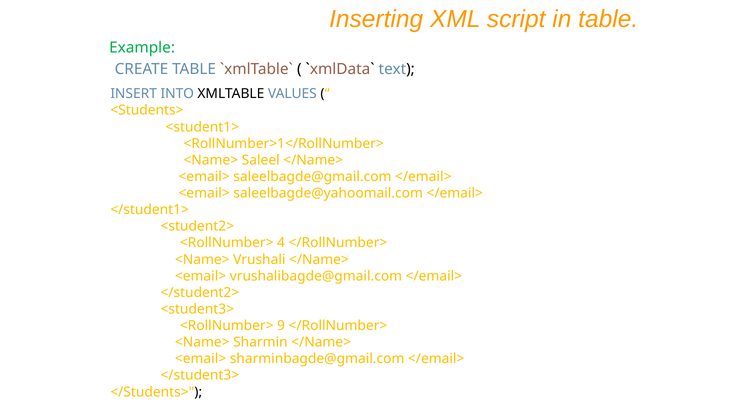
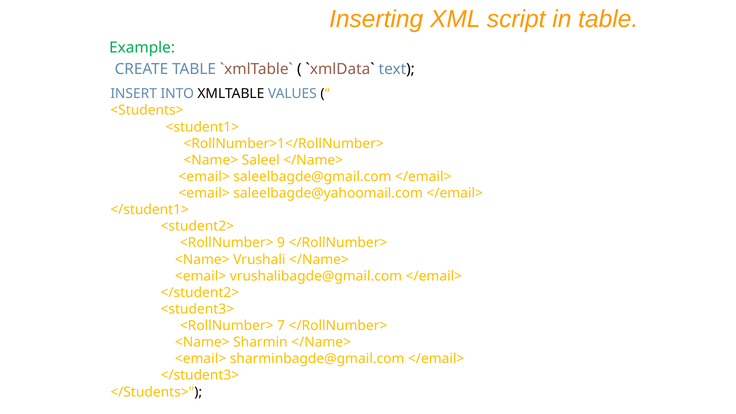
4: 4 -> 9
9: 9 -> 7
